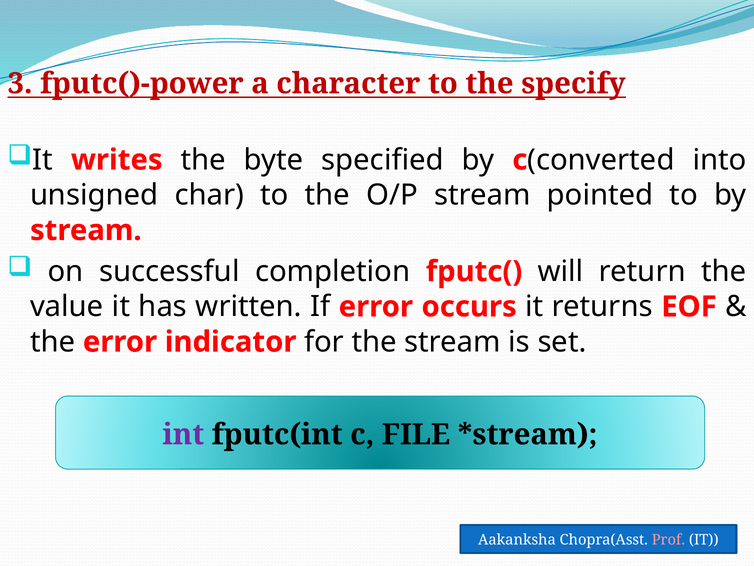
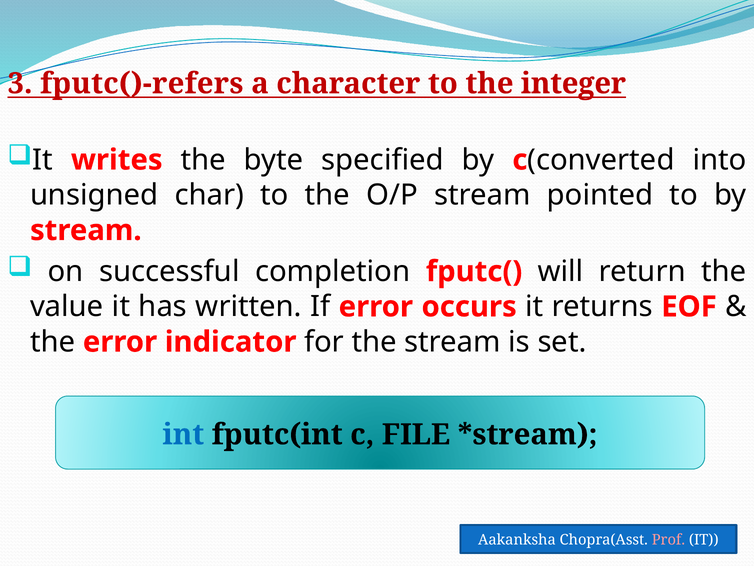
fputc()-power: fputc()-power -> fputc()-refers
specify: specify -> integer
int colour: purple -> blue
